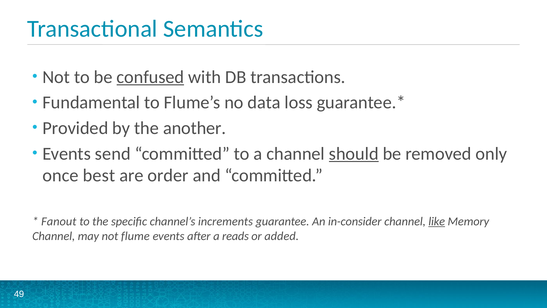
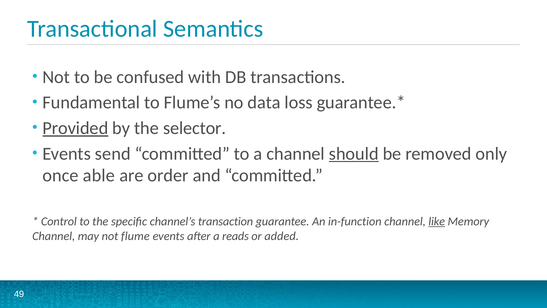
confused underline: present -> none
Provided underline: none -> present
another: another -> selector
best: best -> able
Fanout: Fanout -> Control
increments: increments -> transaction
in-consider: in-consider -> in-function
